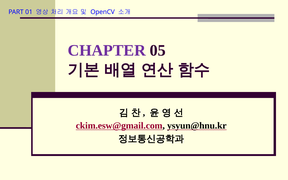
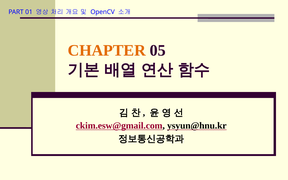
CHAPTER colour: purple -> orange
